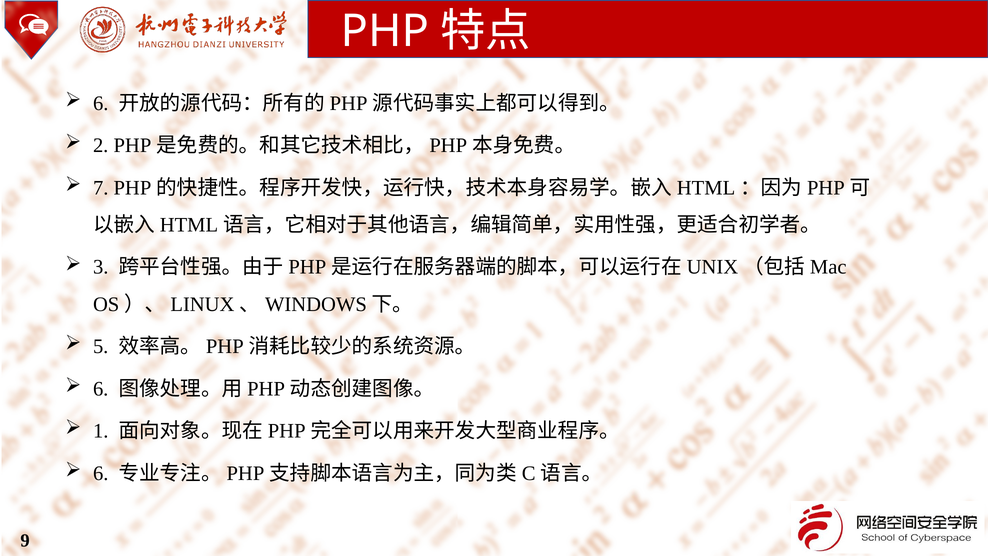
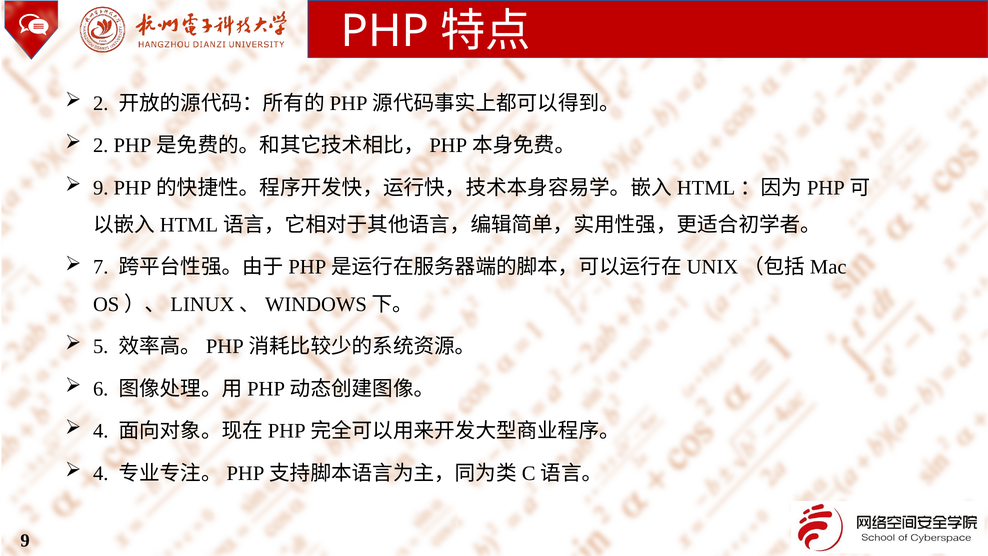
6 at (101, 103): 6 -> 2
7 at (101, 188): 7 -> 9
3: 3 -> 7
1 at (101, 431): 1 -> 4
6 at (101, 473): 6 -> 4
